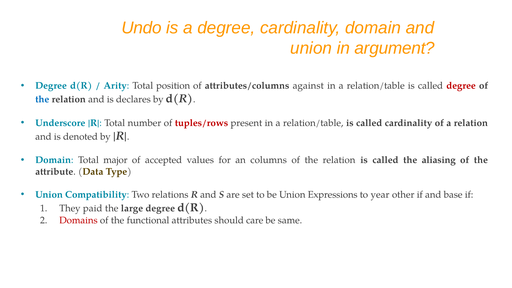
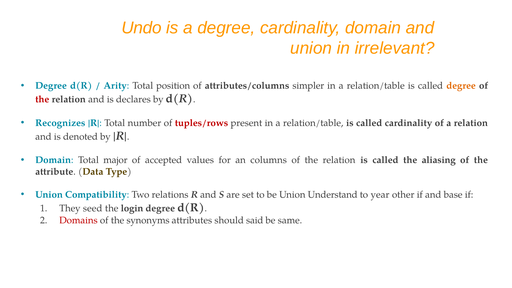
argument: argument -> irrelevant
against: against -> simpler
degree at (461, 86) colour: red -> orange
the at (42, 99) colour: blue -> red
Underscore: Underscore -> Recognizes
Expressions: Expressions -> Understand
paid: paid -> seed
large: large -> login
functional: functional -> synonyms
care: care -> said
